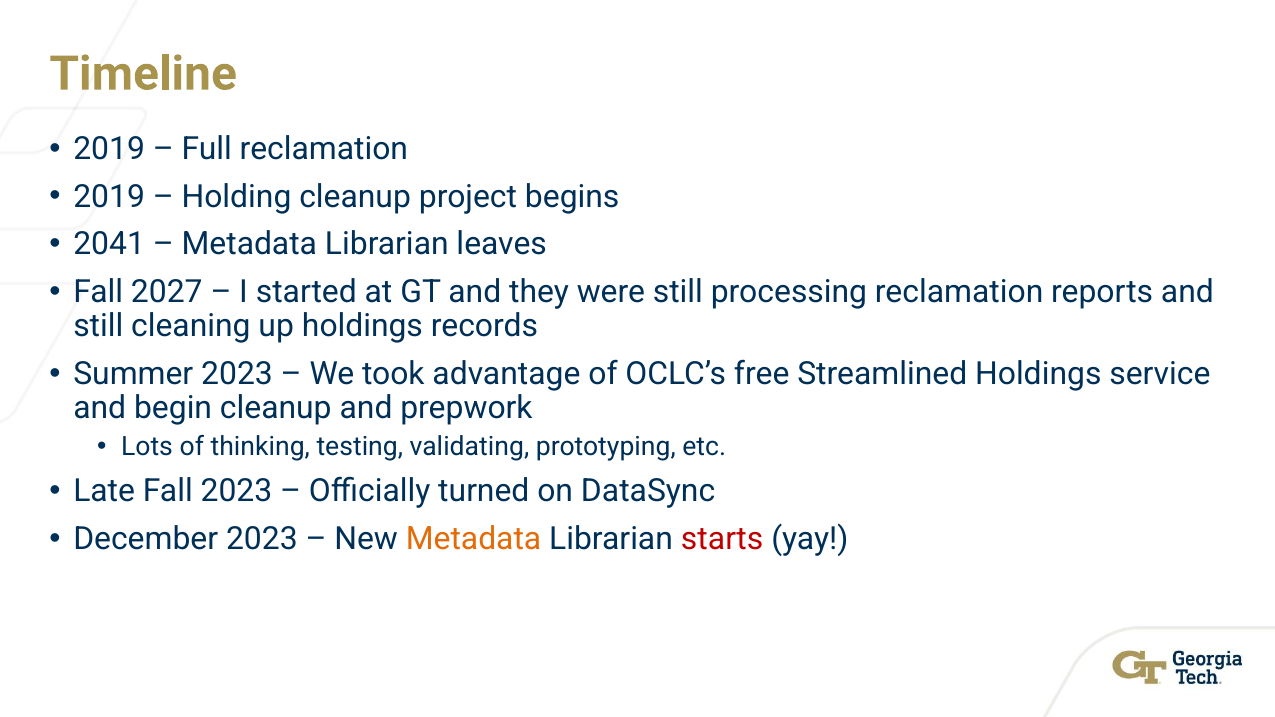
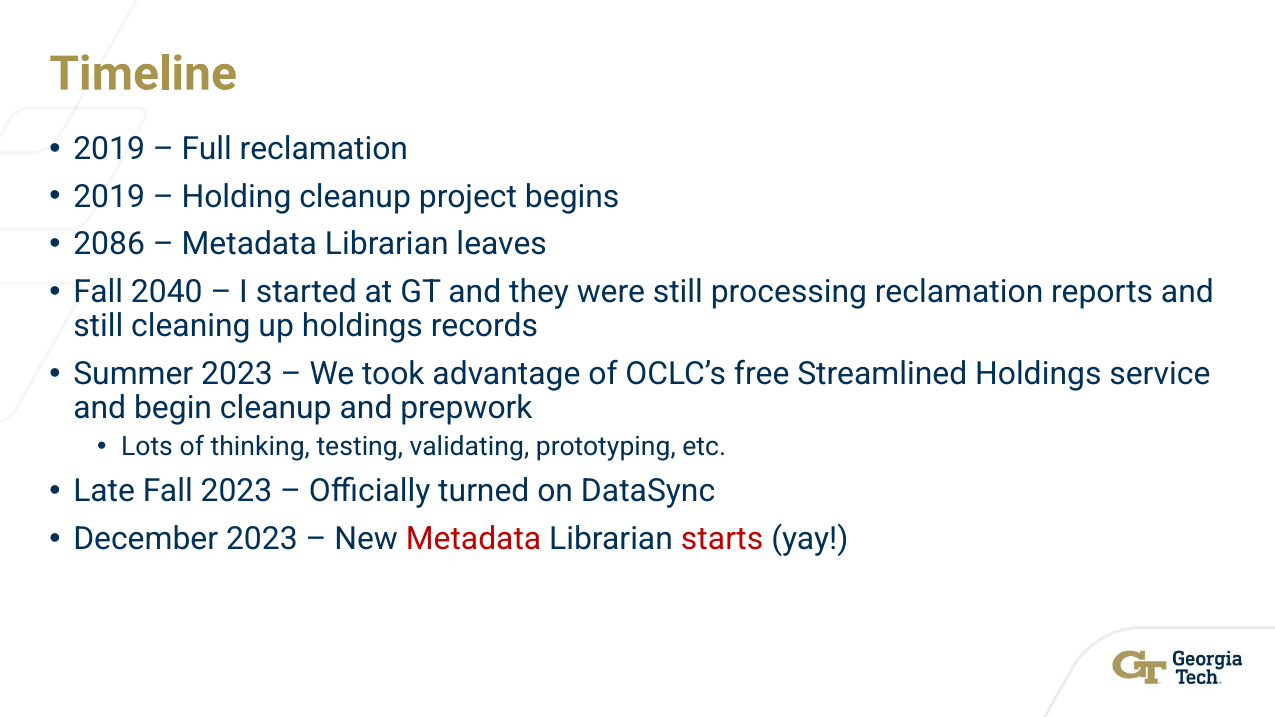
2041: 2041 -> 2086
2027: 2027 -> 2040
Metadata at (474, 539) colour: orange -> red
